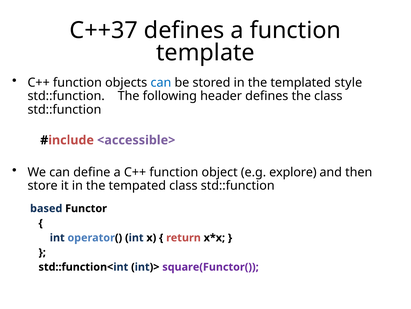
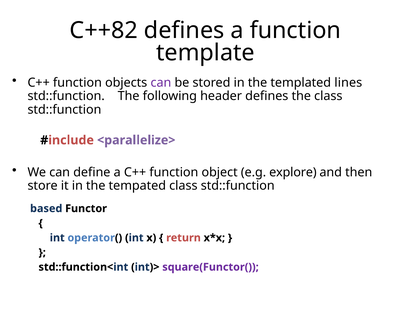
C++37: C++37 -> C++82
can at (161, 82) colour: blue -> purple
style: style -> lines
<accessible>: <accessible> -> <parallelize>
